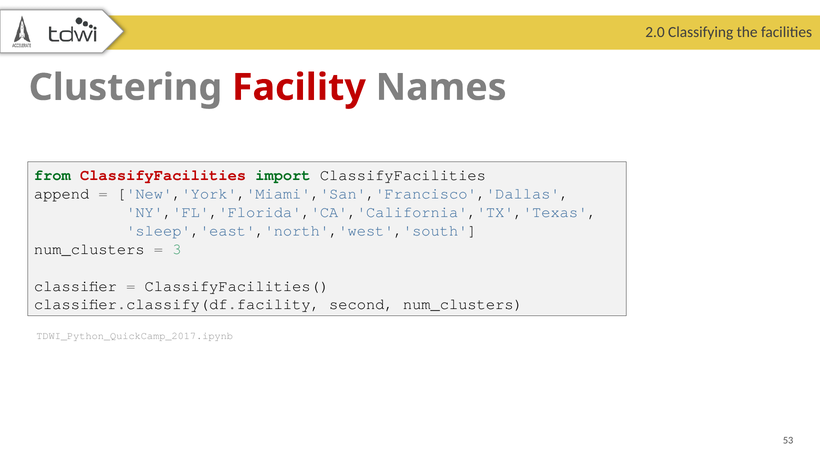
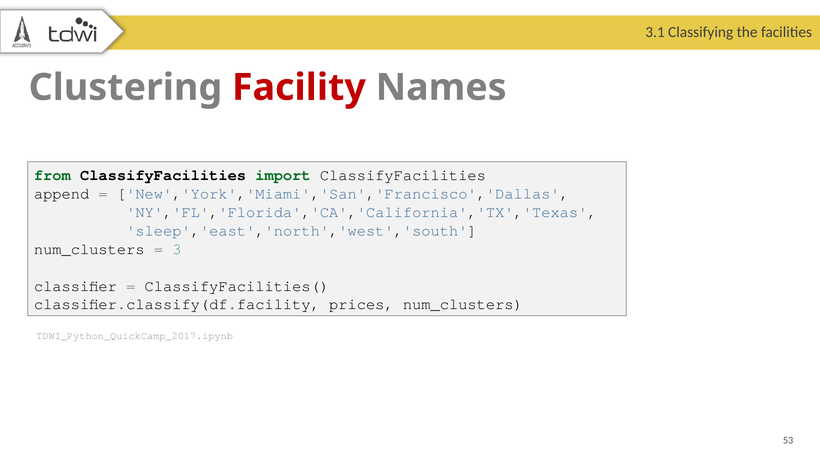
2.0: 2.0 -> 3.1
ClassifyFacilities at (163, 175) colour: red -> black
second: second -> prices
